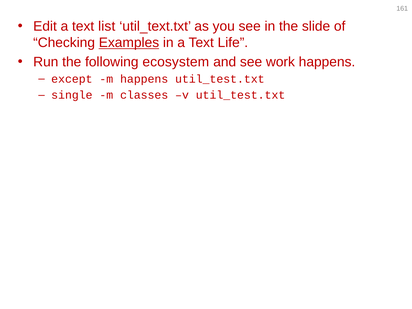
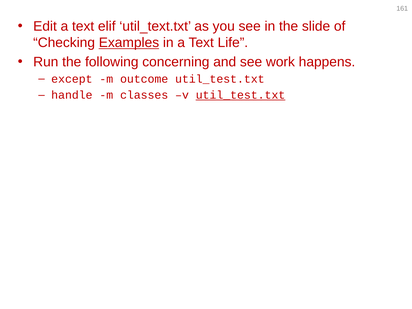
list: list -> elif
ecosystem: ecosystem -> concerning
m happens: happens -> outcome
single: single -> handle
util_test.txt at (241, 95) underline: none -> present
